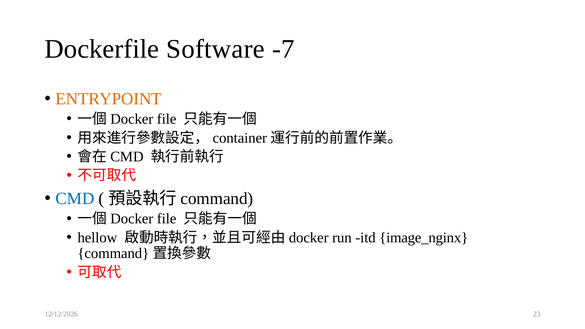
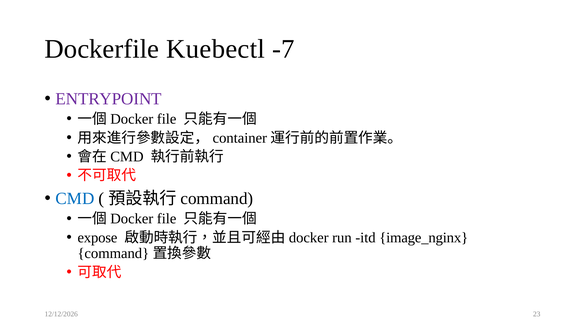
Software: Software -> Kuebectl
ENTRYPOINT colour: orange -> purple
hellow: hellow -> expose
